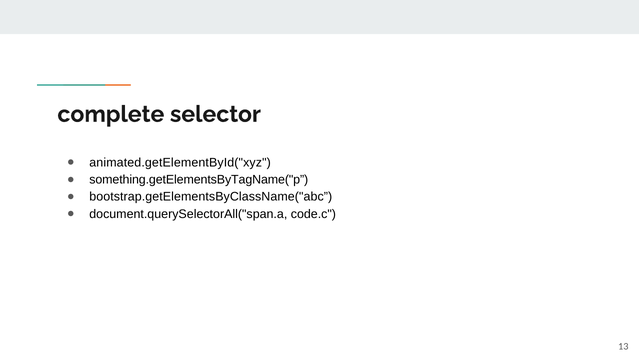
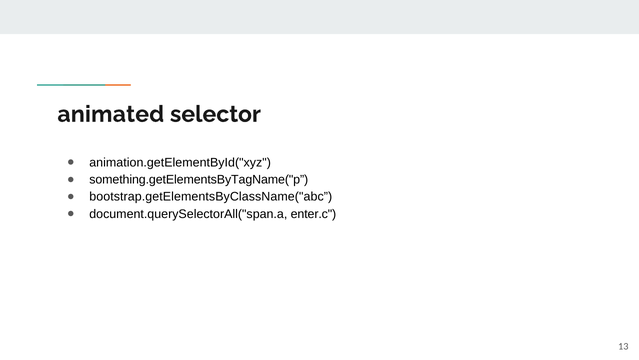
complete: complete -> animated
animated.getElementById("xyz: animated.getElementById("xyz -> animation.getElementById("xyz
code.c: code.c -> enter.c
